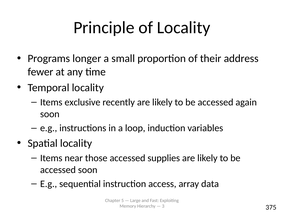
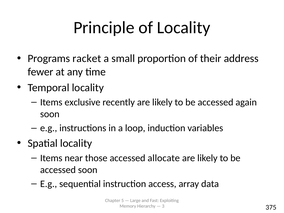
longer: longer -> racket
supplies: supplies -> allocate
